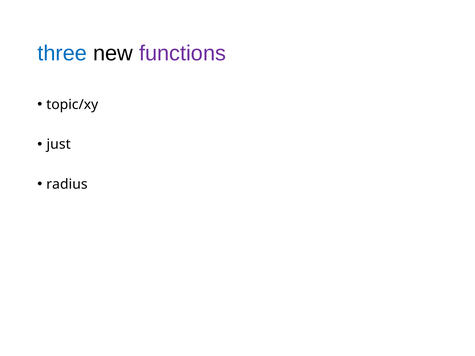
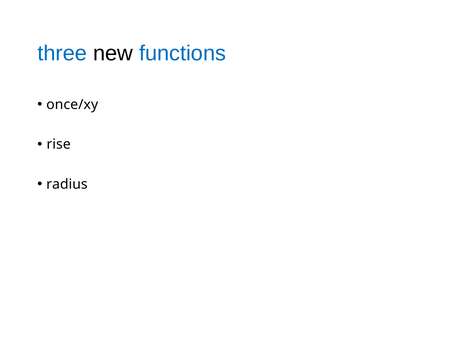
functions colour: purple -> blue
topic/xy: topic/xy -> once/xy
just: just -> rise
